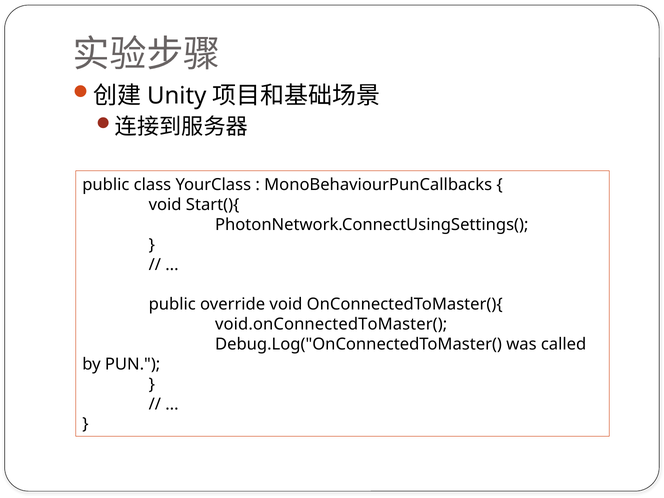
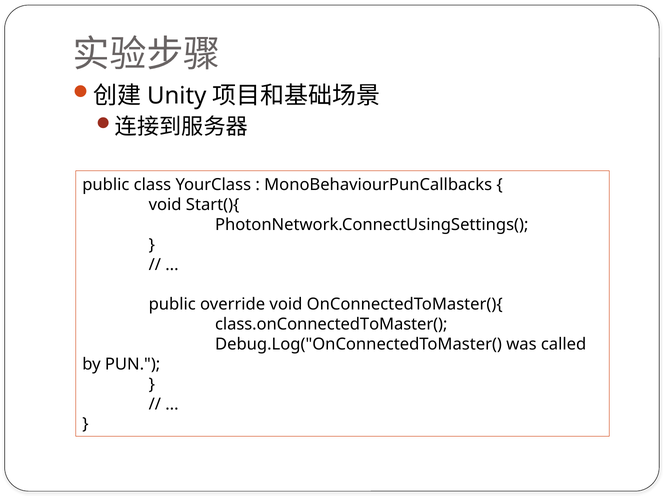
void.onConnectedToMaster(: void.onConnectedToMaster( -> class.onConnectedToMaster(
